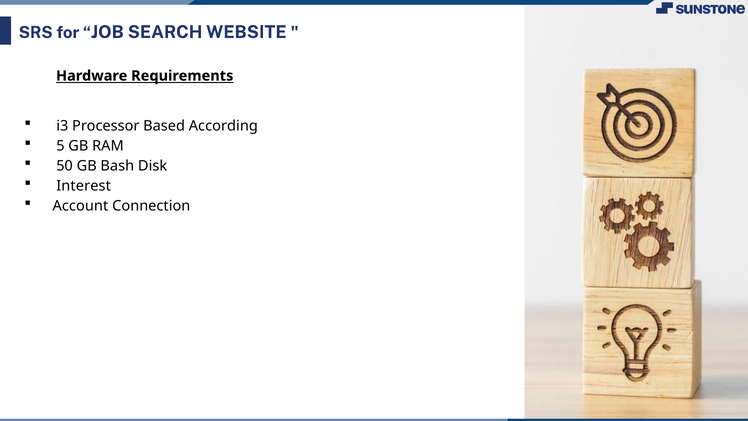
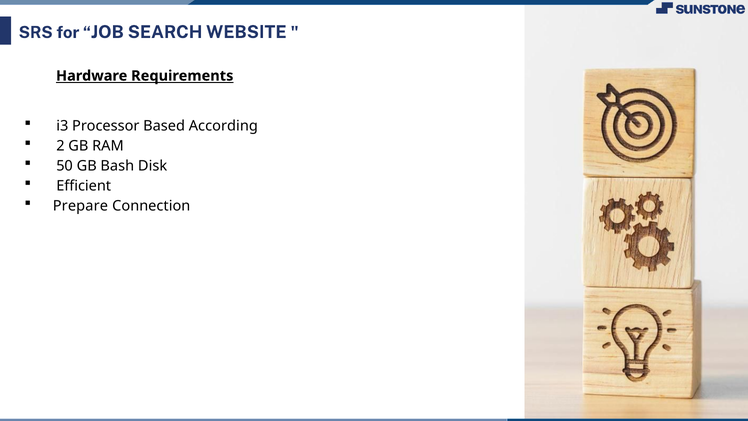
5: 5 -> 2
Interest: Interest -> Efficient
Account: Account -> Prepare
